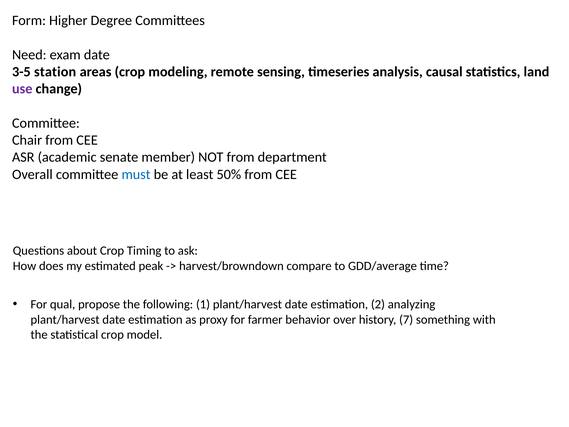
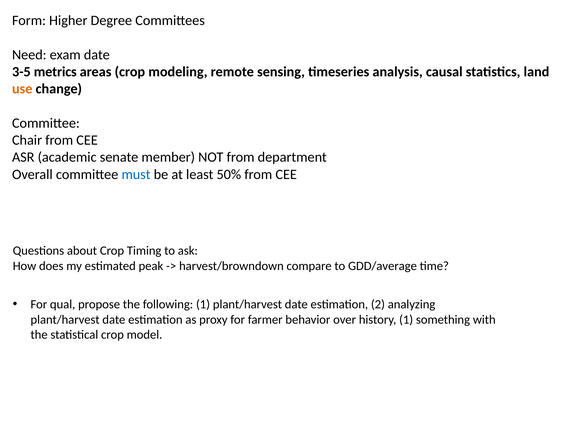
station: station -> metrics
use colour: purple -> orange
history 7: 7 -> 1
